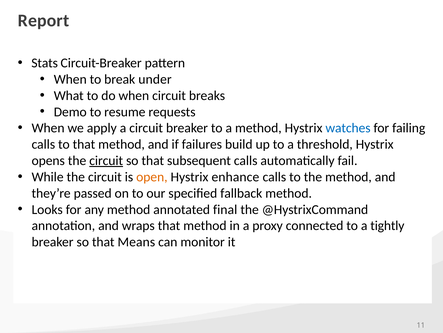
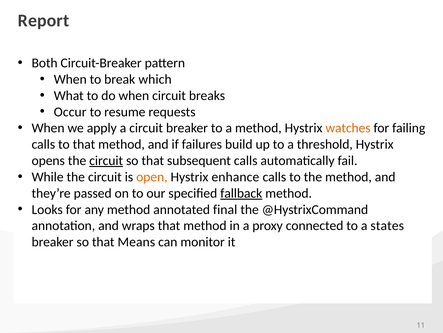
Stats: Stats -> Both
under: under -> which
Demo: Demo -> Occur
watches colour: blue -> orange
fallback underline: none -> present
tightly: tightly -> states
